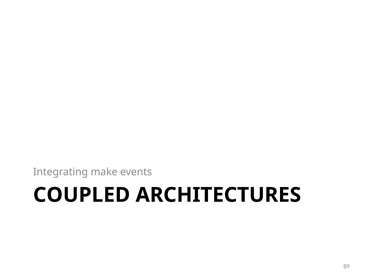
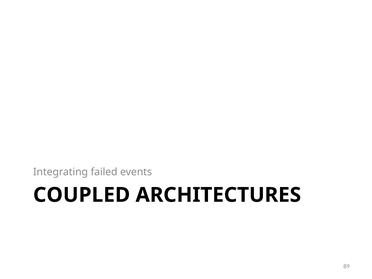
make: make -> failed
